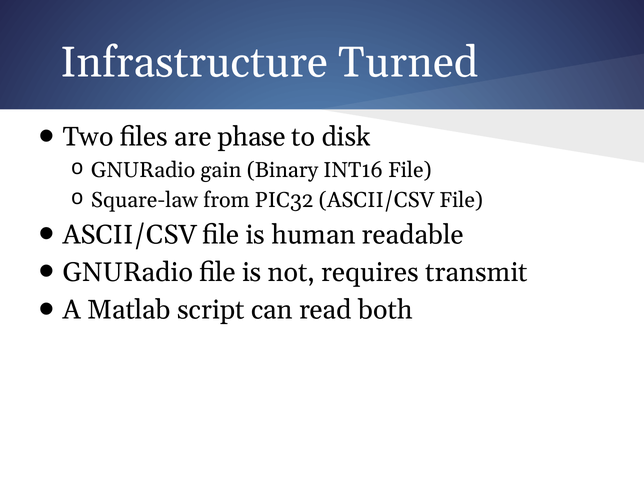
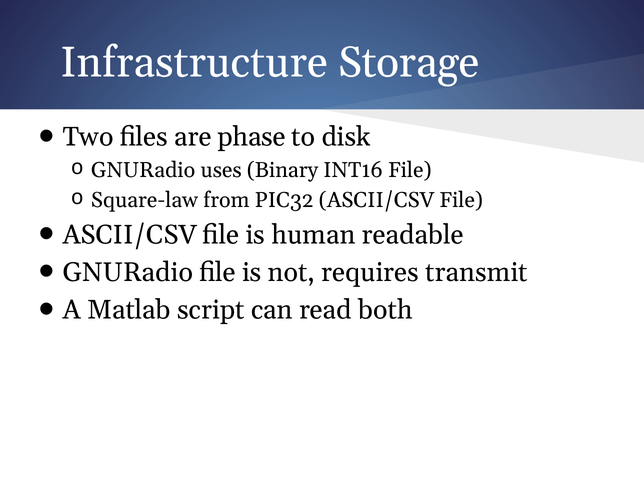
Turned: Turned -> Storage
gain: gain -> uses
